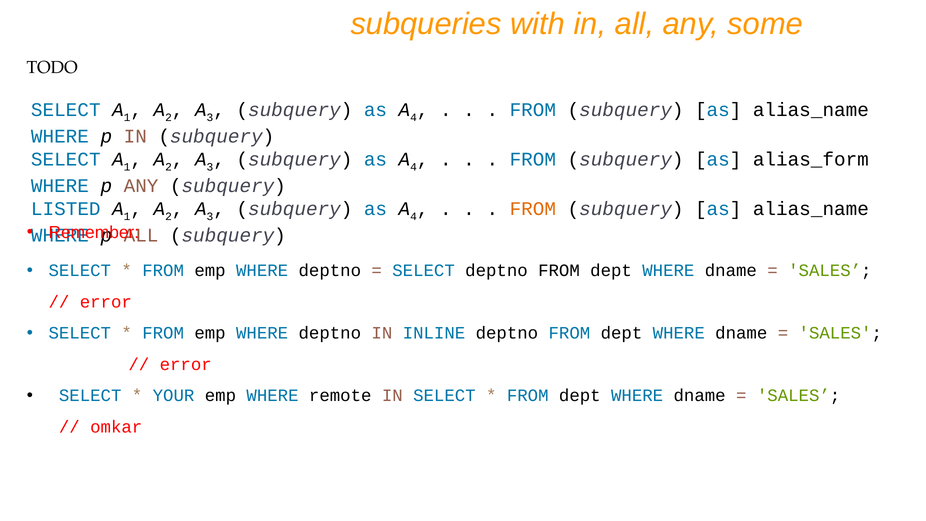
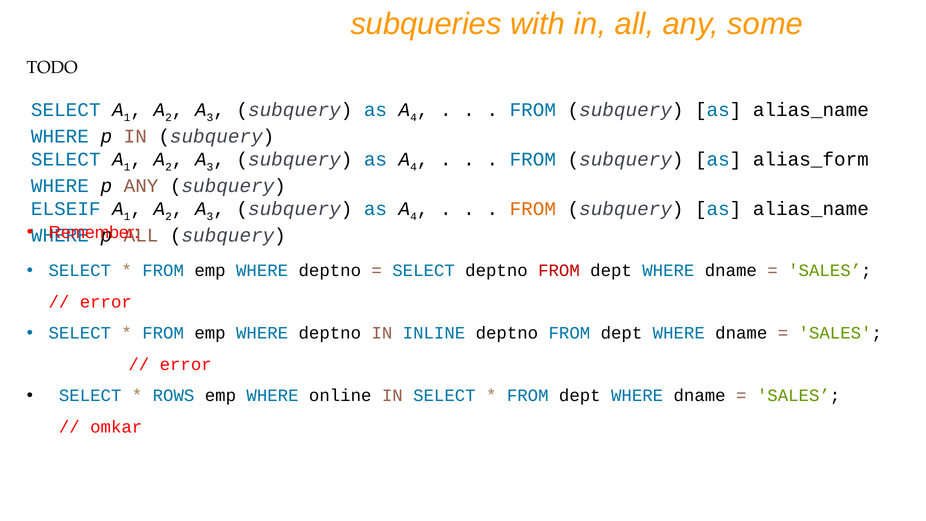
LISTED: LISTED -> ELSEIF
FROM at (559, 271) colour: black -> red
YOUR: YOUR -> ROWS
remote: remote -> online
